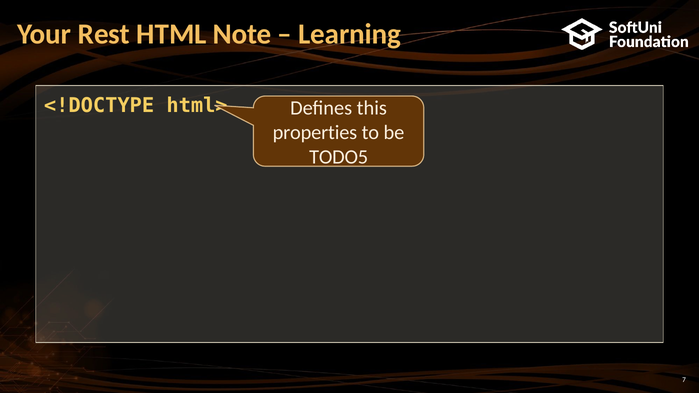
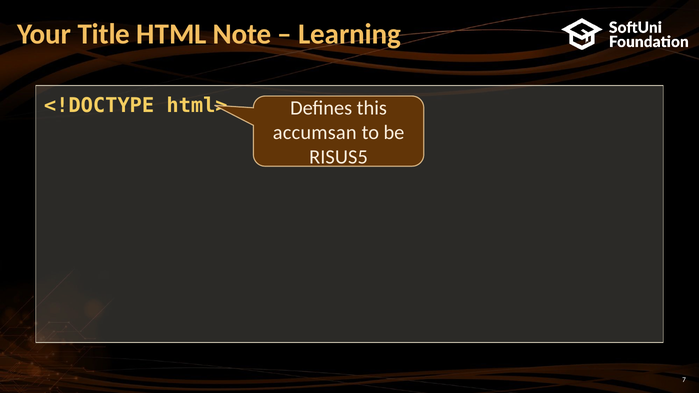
Rest: Rest -> Title
properties: properties -> accumsan
TODO5: TODO5 -> RISUS5
